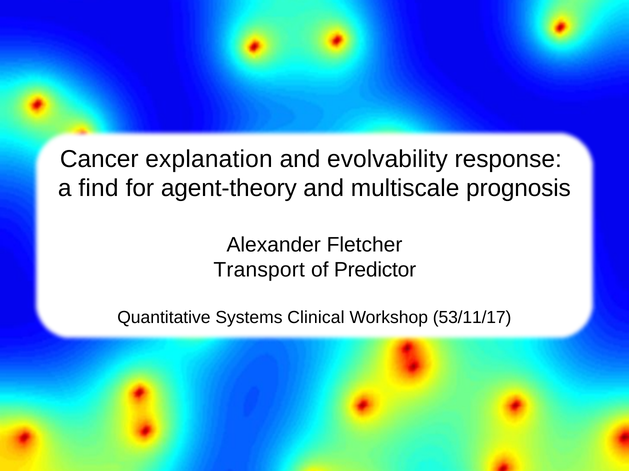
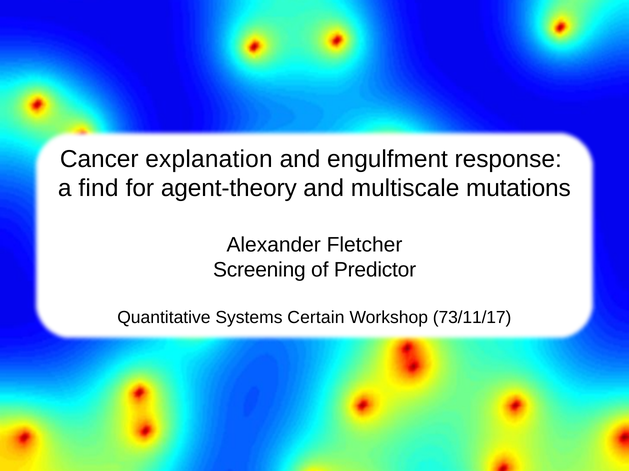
evolvability: evolvability -> engulfment
prognosis: prognosis -> mutations
Transport: Transport -> Screening
Clinical: Clinical -> Certain
53/11/17: 53/11/17 -> 73/11/17
